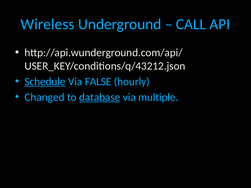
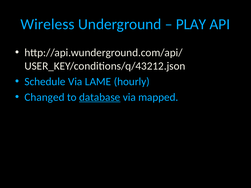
CALL: CALL -> PLAY
Schedule underline: present -> none
FALSE: FALSE -> LAME
multiple: multiple -> mapped
